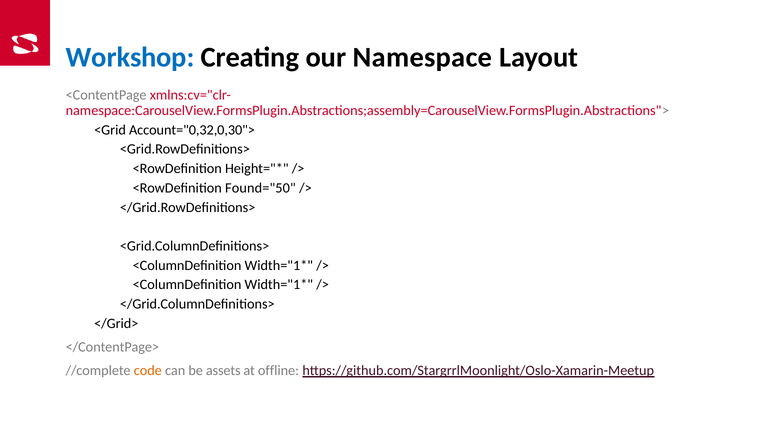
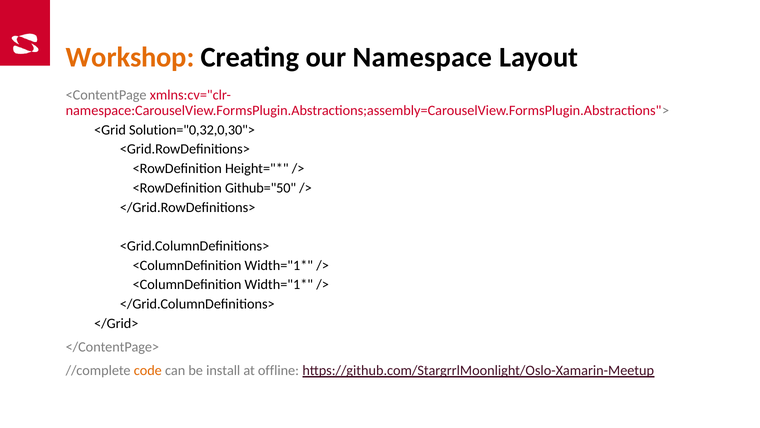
Workshop colour: blue -> orange
Account="0,32,0,30">: Account="0,32,0,30"> -> Solution="0,32,0,30">
Found="50: Found="50 -> Github="50
assets: assets -> install
